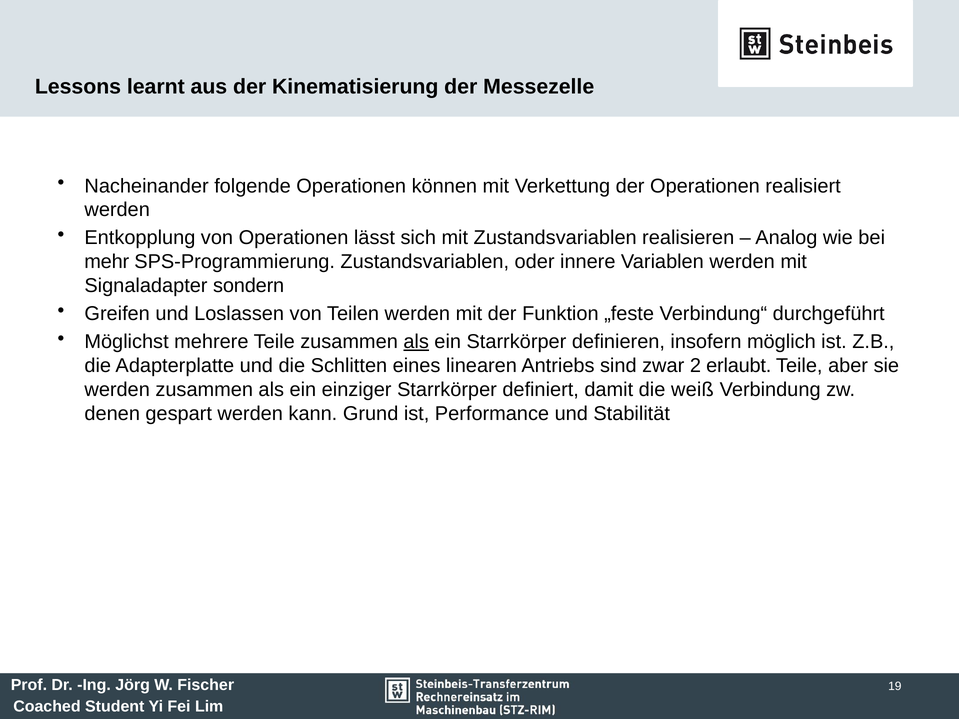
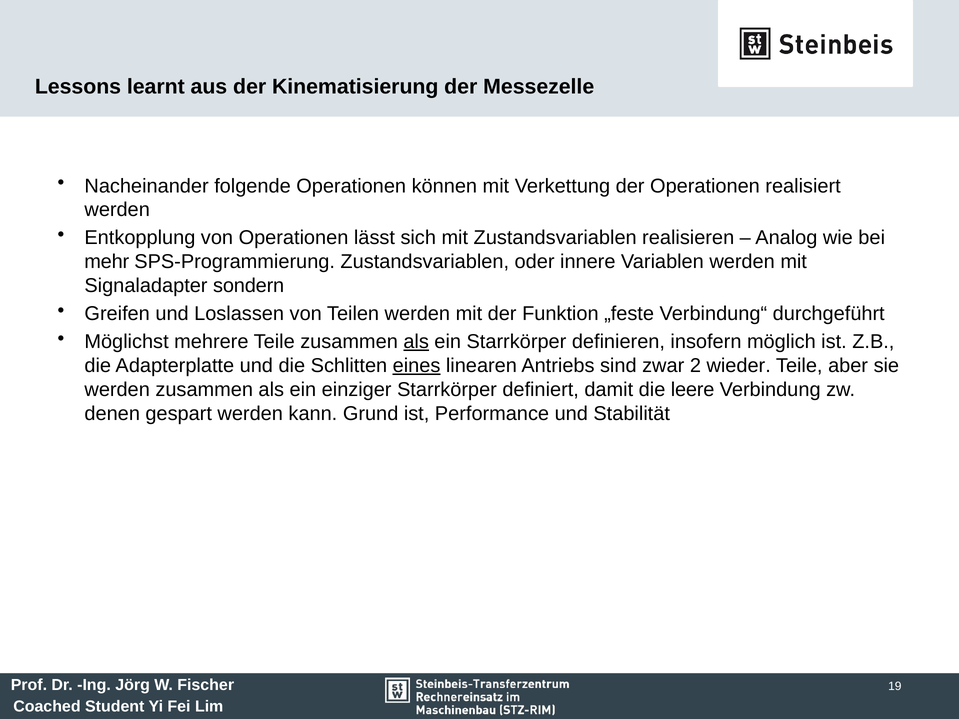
eines underline: none -> present
erlaubt: erlaubt -> wieder
weiß: weiß -> leere
